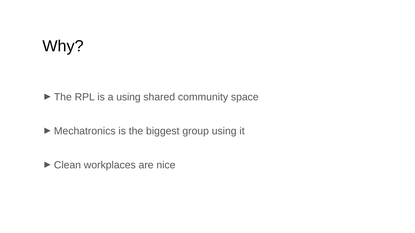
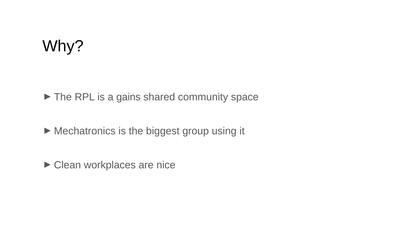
a using: using -> gains
